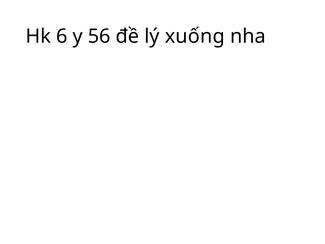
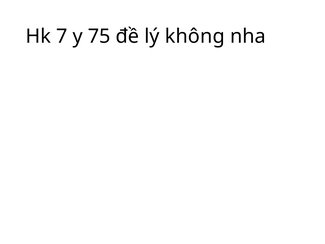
6: 6 -> 7
56: 56 -> 75
xuống: xuống -> không
